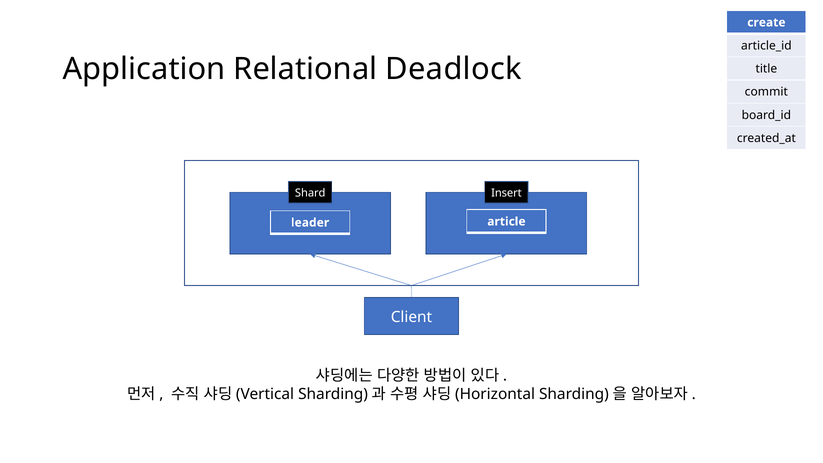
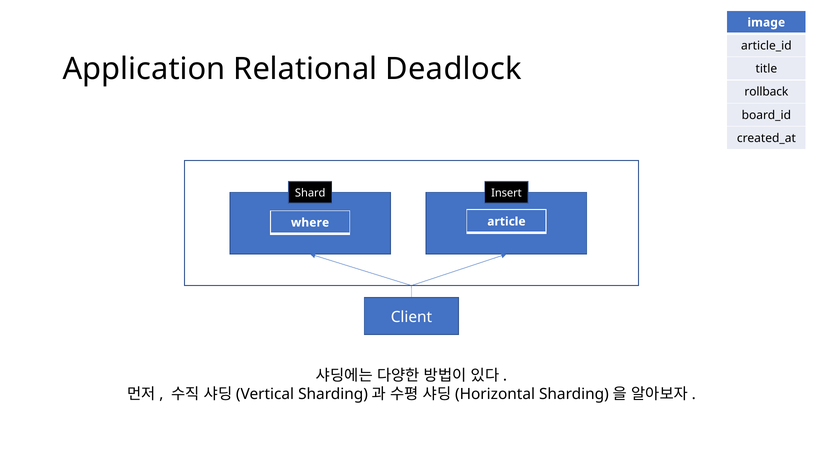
create: create -> image
commit: commit -> rollback
leader: leader -> where
